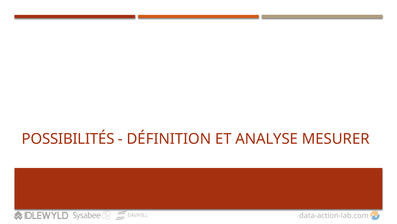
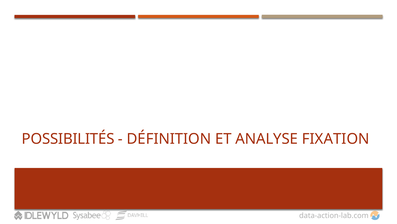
MESURER: MESURER -> FIXATION
